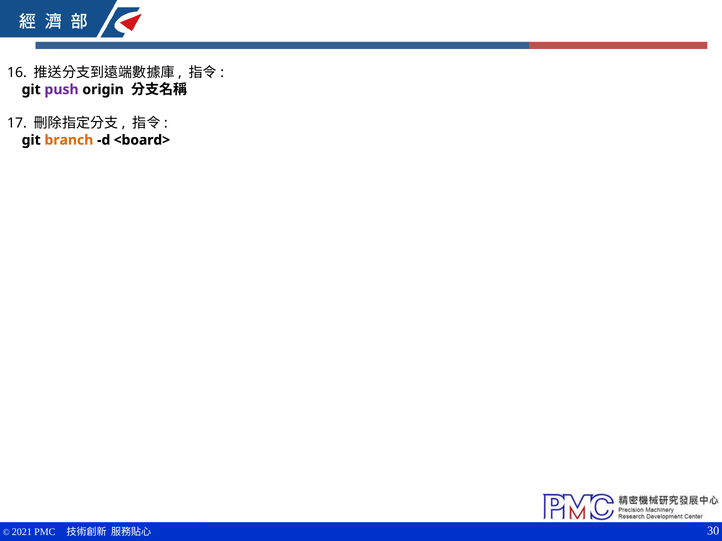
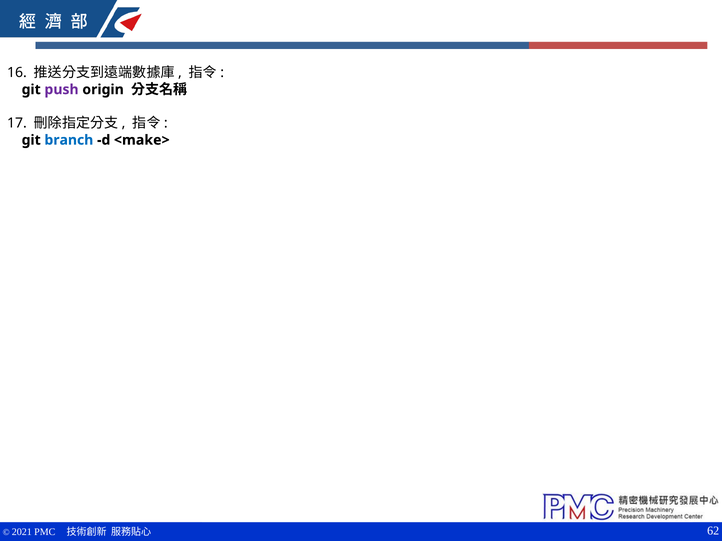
branch colour: orange -> blue
<board>: <board> -> <make>
30: 30 -> 62
